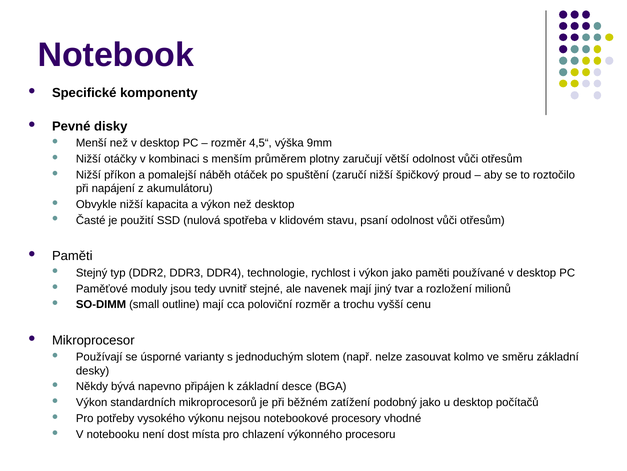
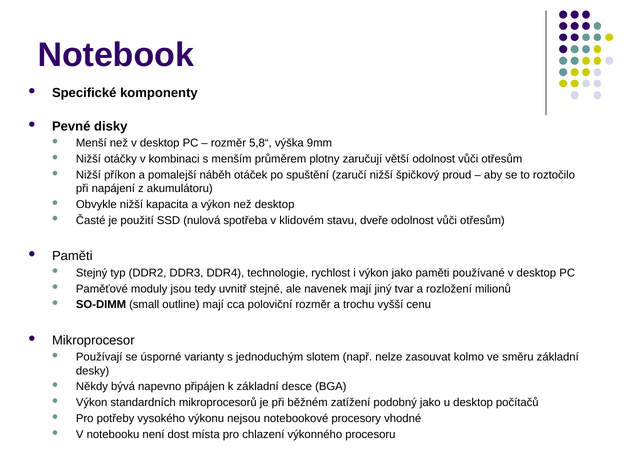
4,5“: 4,5“ -> 5,8“
psaní: psaní -> dveře
